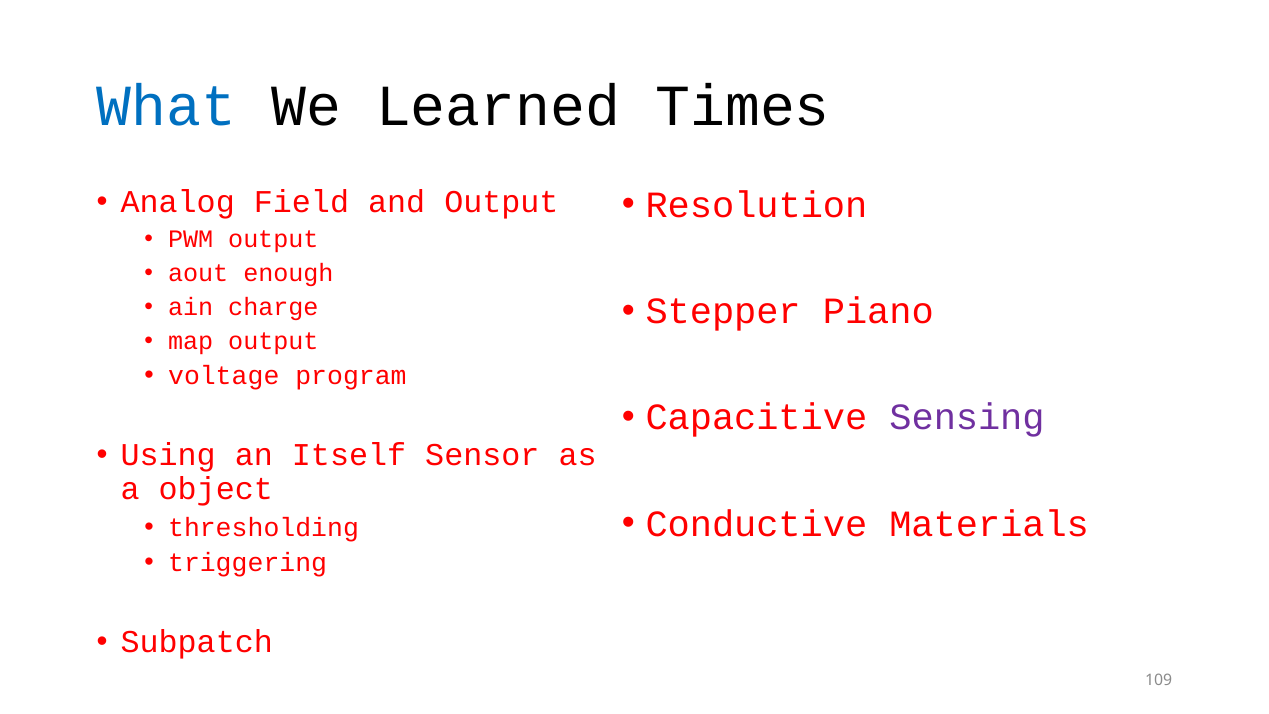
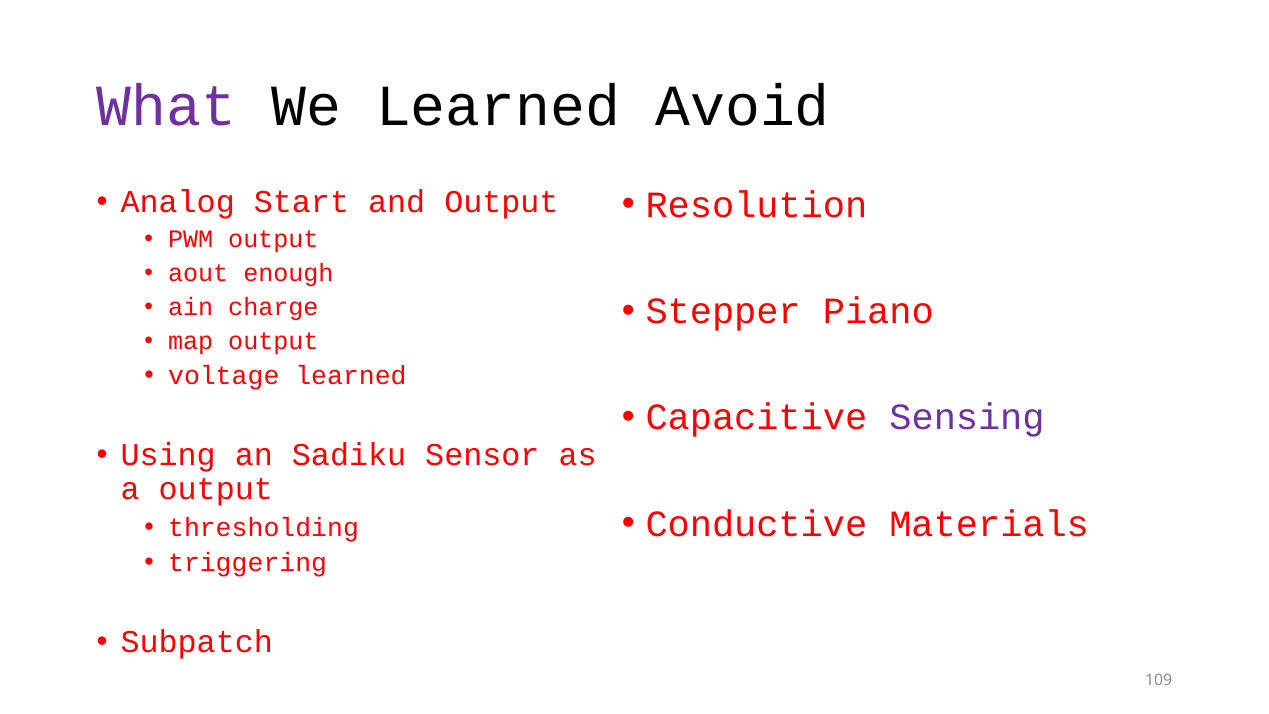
What colour: blue -> purple
Times: Times -> Avoid
Field: Field -> Start
voltage program: program -> learned
Itself: Itself -> Sadiku
a object: object -> output
